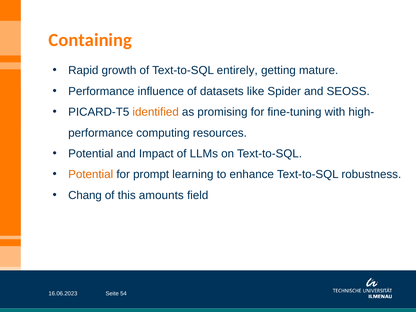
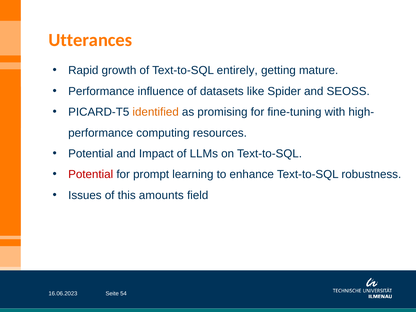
Containing: Containing -> Utterances
Potential at (91, 174) colour: orange -> red
Chang: Chang -> Issues
